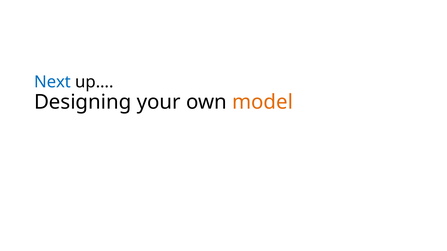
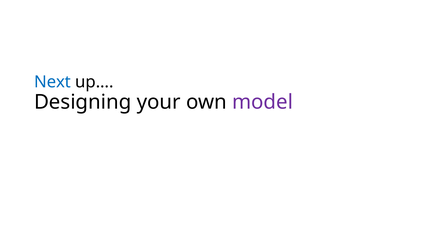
model colour: orange -> purple
